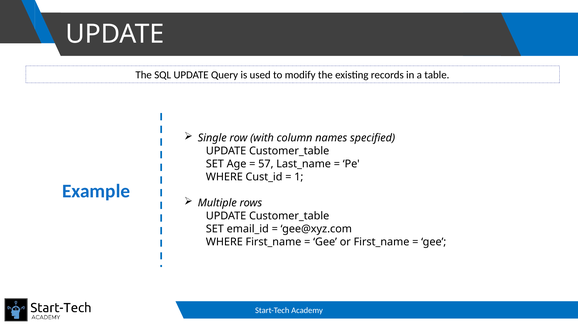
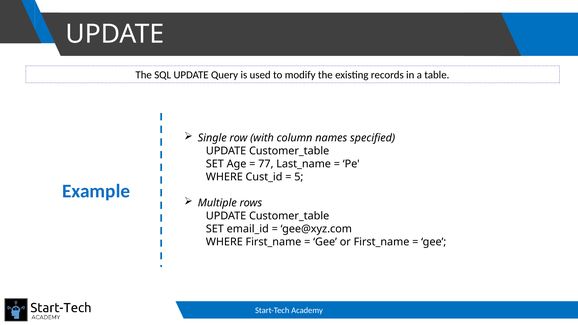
57: 57 -> 77
1: 1 -> 5
